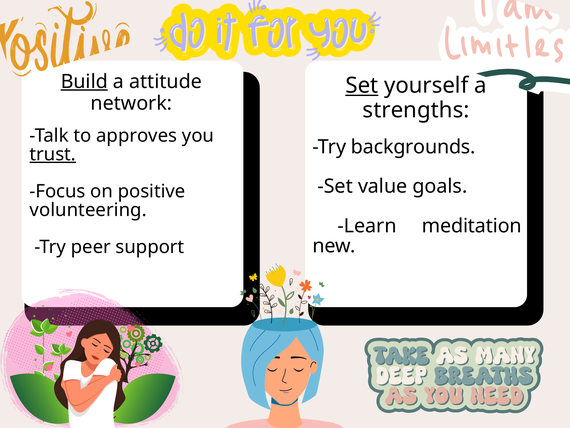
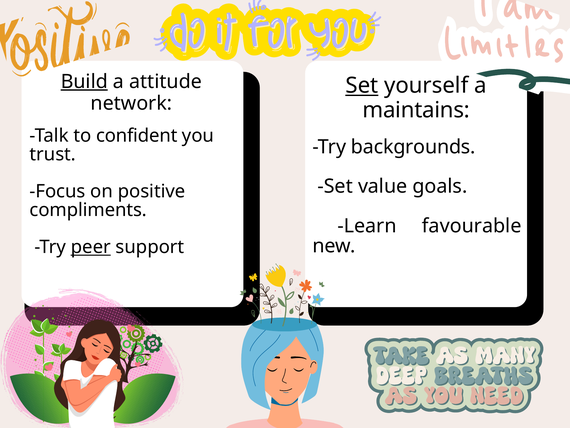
strengths: strengths -> maintains
approves: approves -> confident
trust underline: present -> none
volunteering: volunteering -> compliments
meditation: meditation -> favourable
peer underline: none -> present
